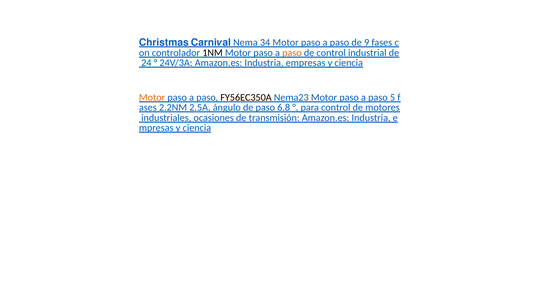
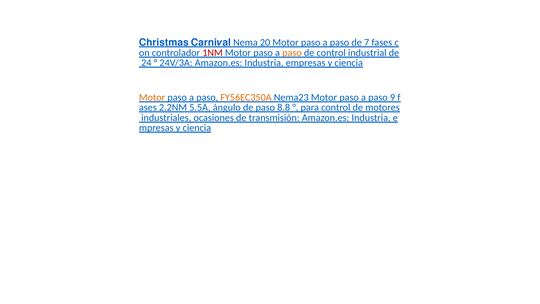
34: 34 -> 20
9: 9 -> 7
1NM colour: black -> red
FY56EC350A colour: black -> orange
5: 5 -> 9
2.5A: 2.5A -> 5.5A
6.8: 6.8 -> 8.8
